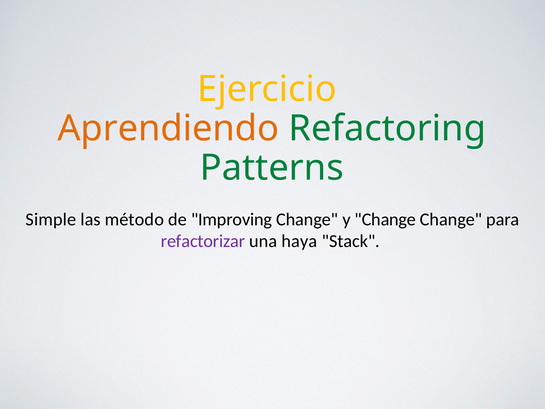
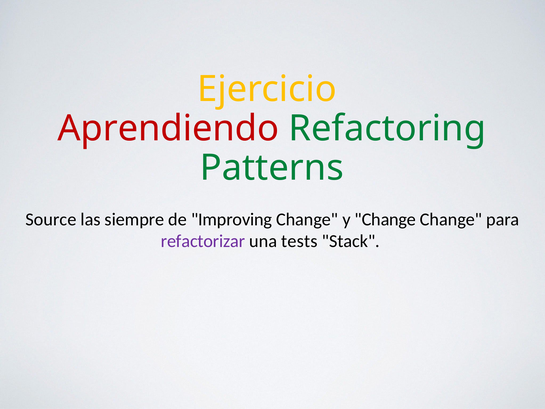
Aprendiendo colour: orange -> red
Simple: Simple -> Source
método: método -> siempre
haya: haya -> tests
